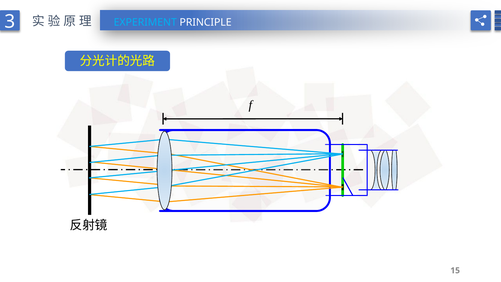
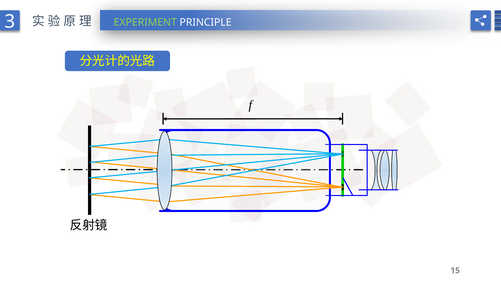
EXPERIMENT colour: light blue -> light green
